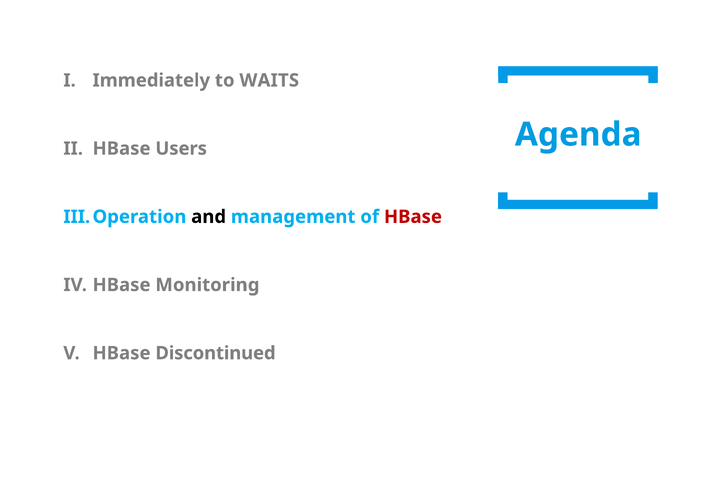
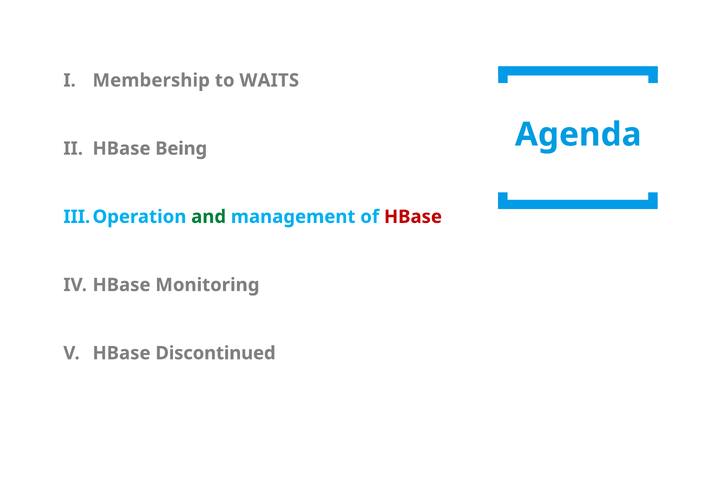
Immediately: Immediately -> Membership
Users: Users -> Being
and colour: black -> green
